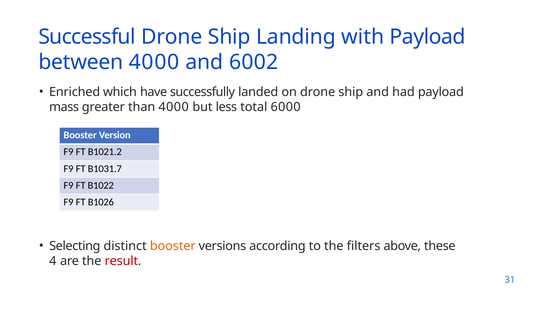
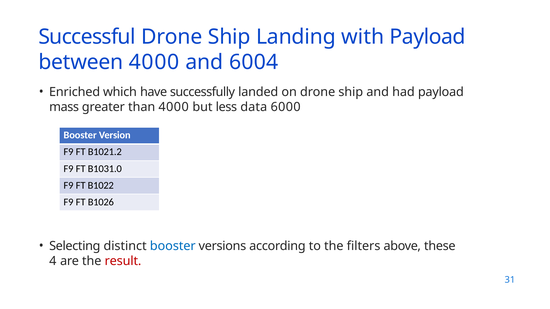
6002: 6002 -> 6004
total: total -> data
B1031.7: B1031.7 -> B1031.0
booster at (173, 246) colour: orange -> blue
